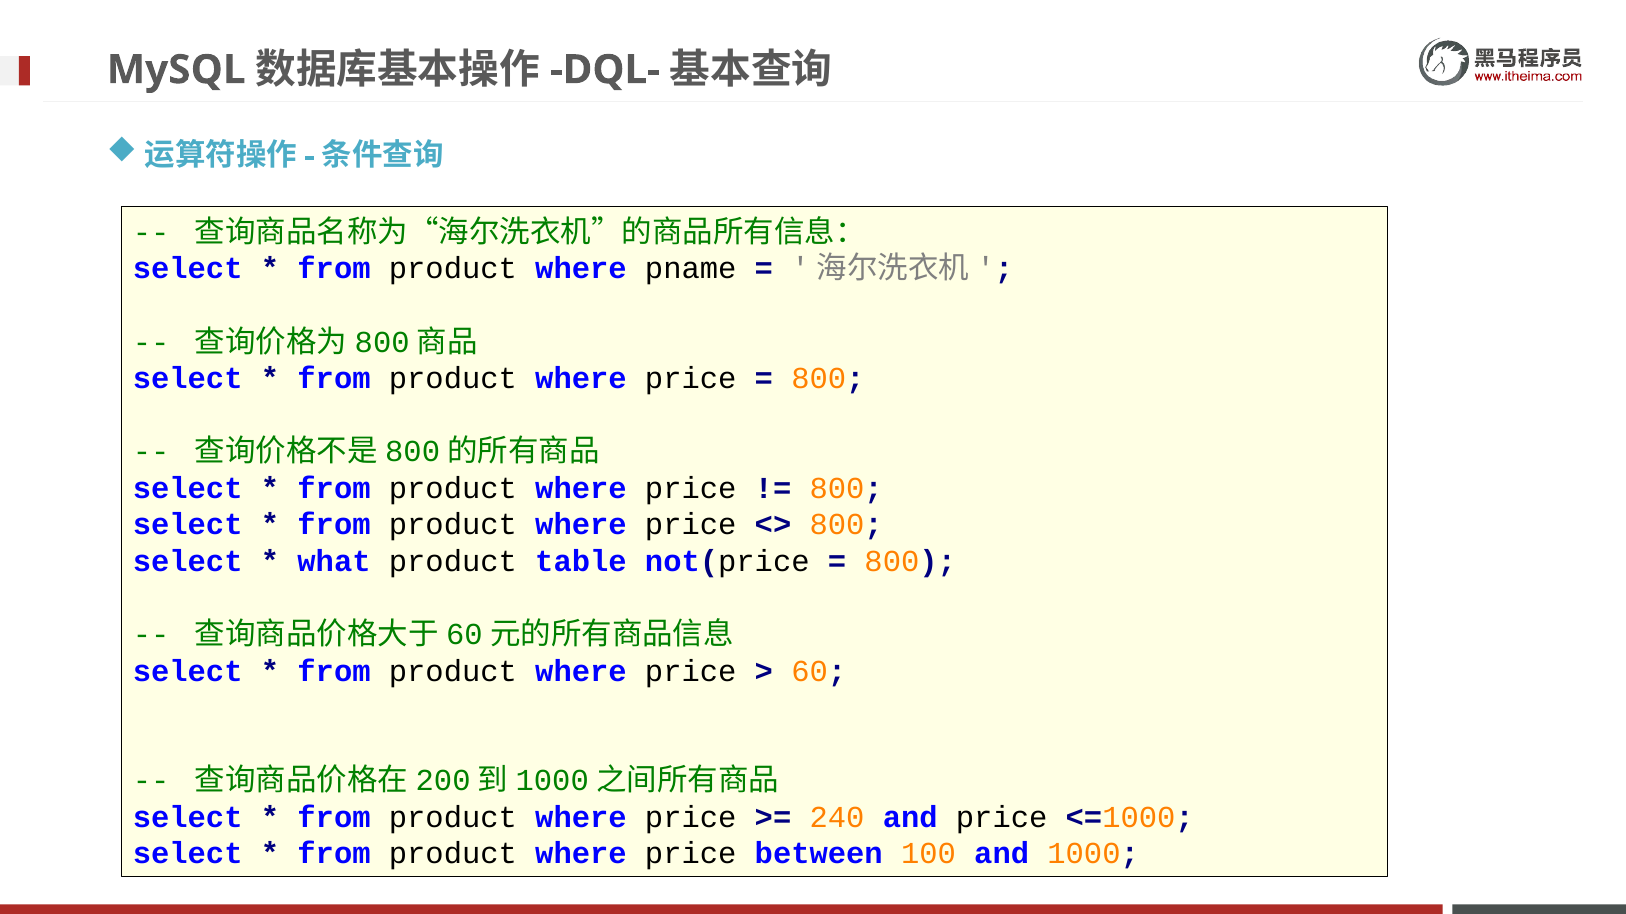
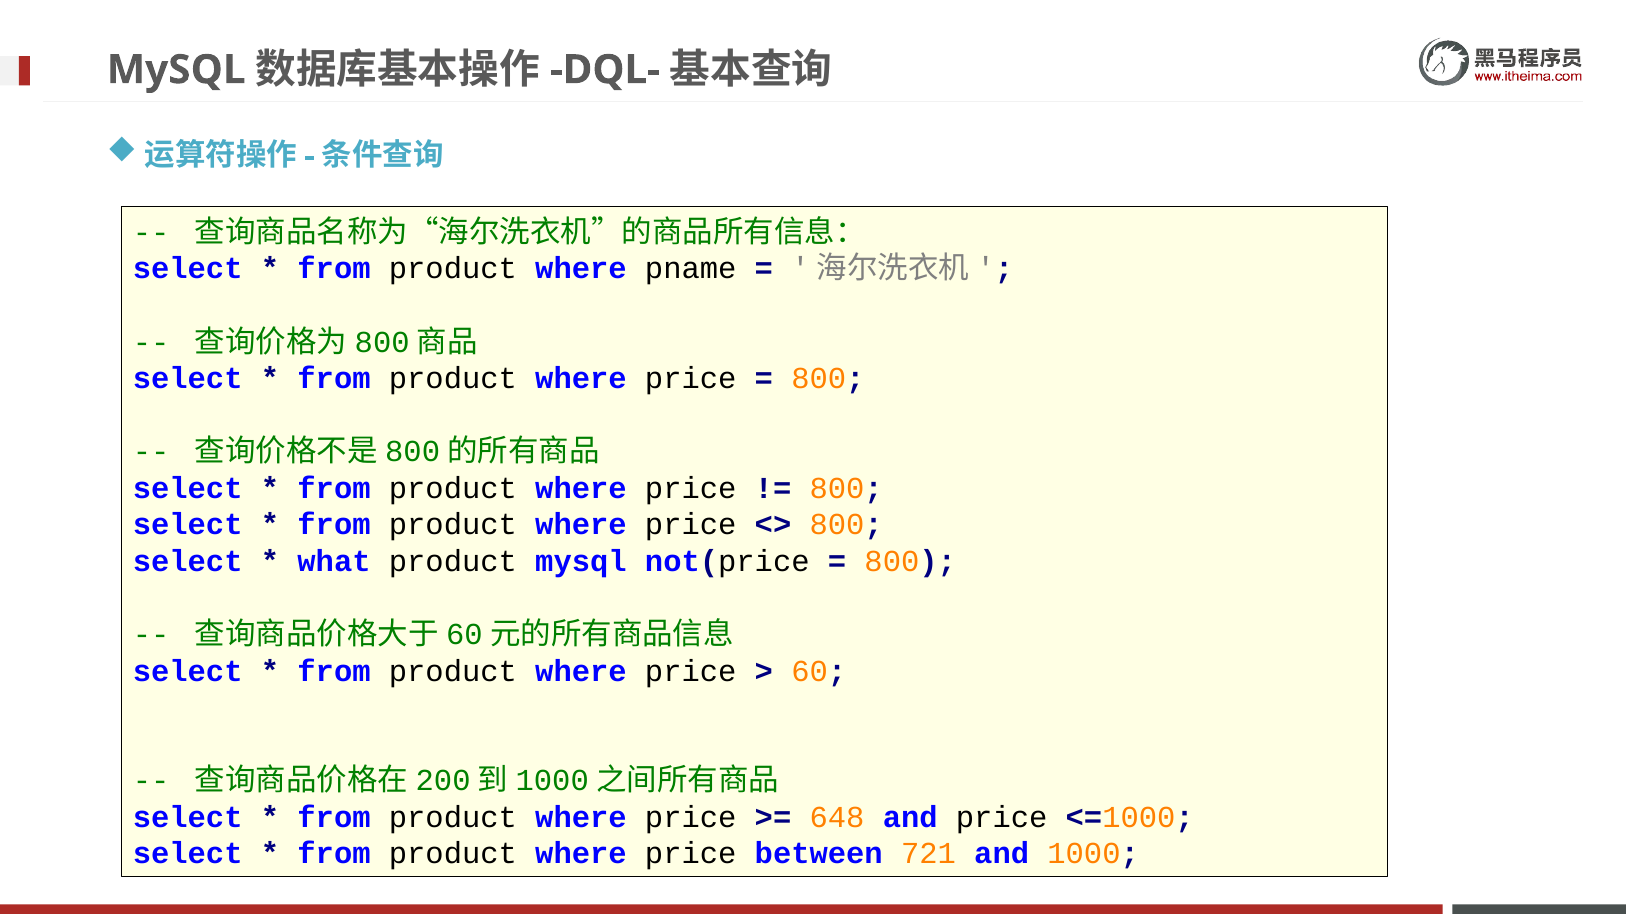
product table: table -> mysql
240: 240 -> 648
100: 100 -> 721
